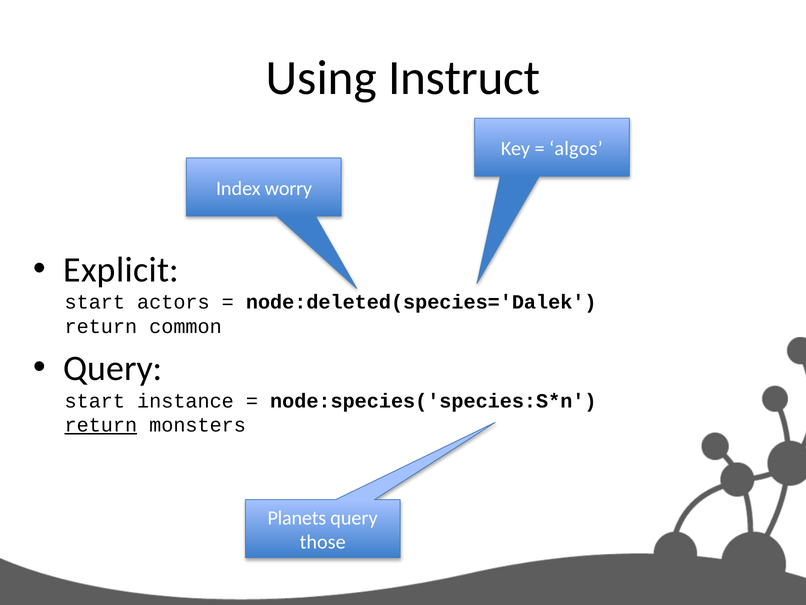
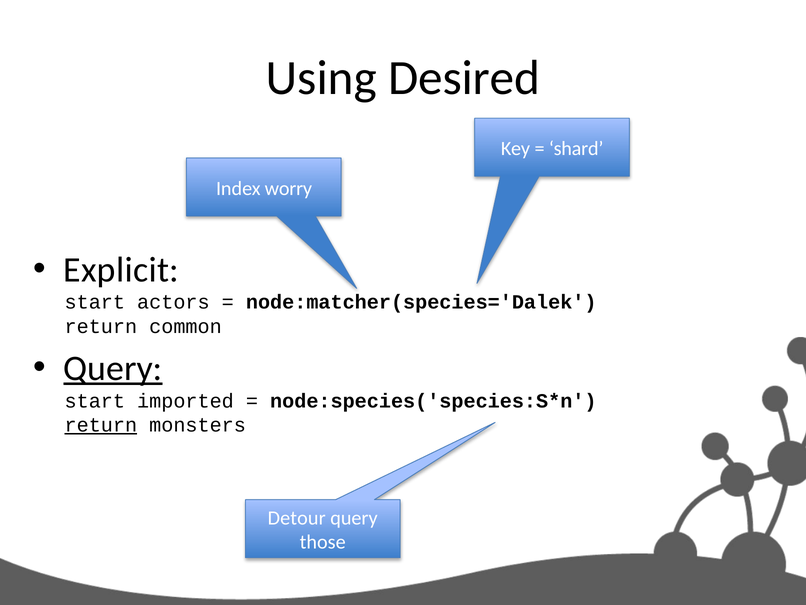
Instruct: Instruct -> Desired
algos: algos -> shard
node:deleted(species='Dalek: node:deleted(species='Dalek -> node:matcher(species='Dalek
Query at (113, 368) underline: none -> present
instance: instance -> imported
Planets: Planets -> Detour
